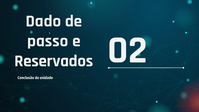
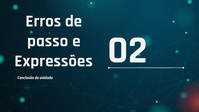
Dado: Dado -> Erros
Reservados: Reservados -> Expressões
